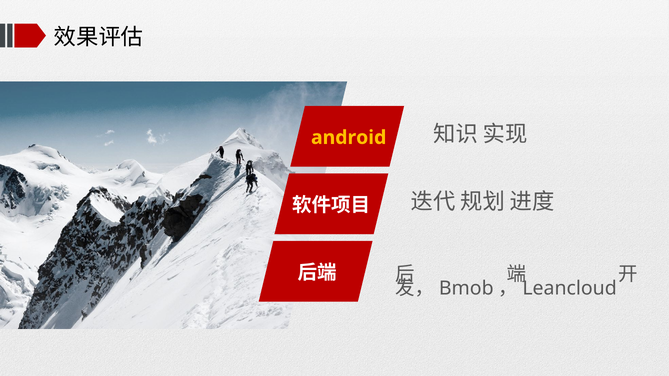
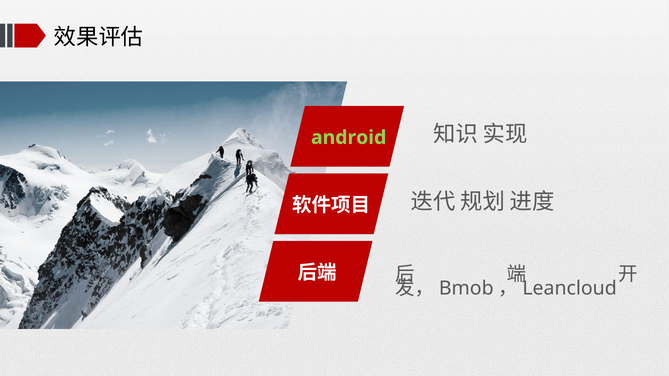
android colour: yellow -> light green
